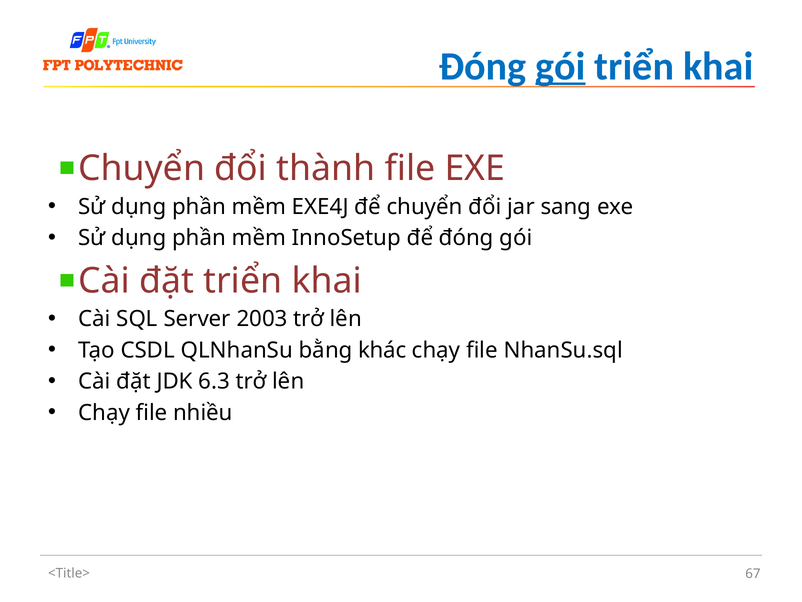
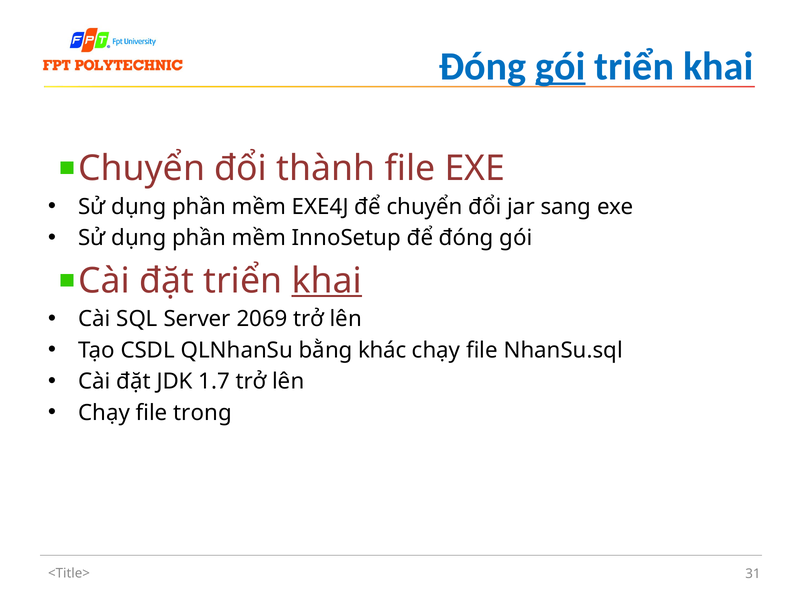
khai at (327, 281) underline: none -> present
2003: 2003 -> 2069
6.3: 6.3 -> 1.7
nhiều: nhiều -> trong
67: 67 -> 31
